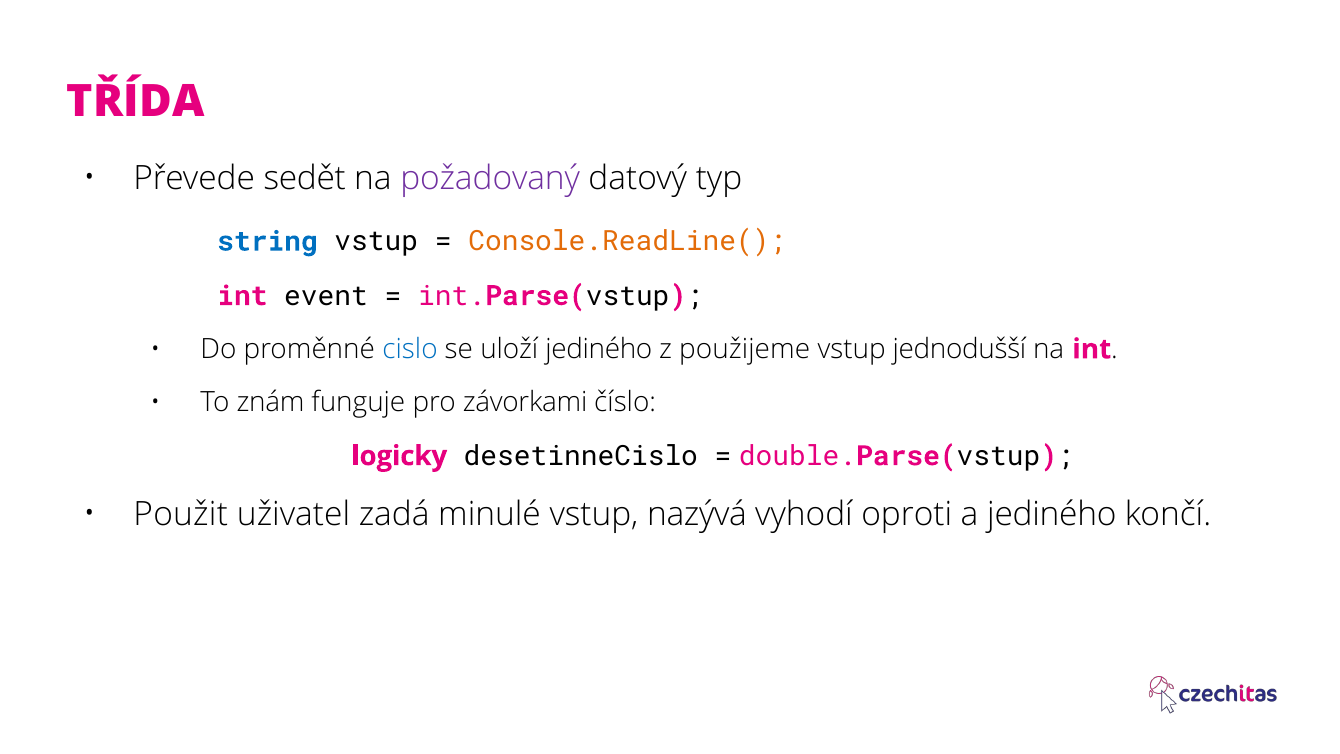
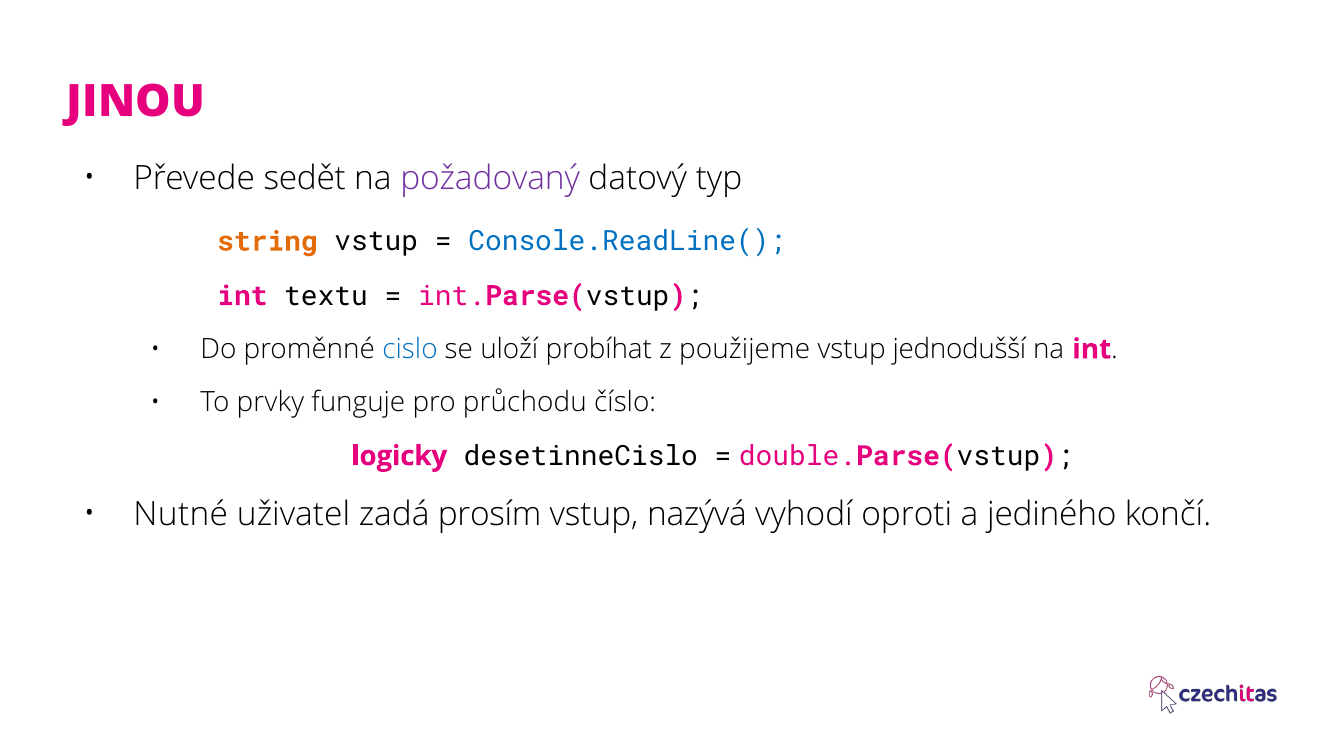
TŘÍDA: TŘÍDA -> JINOU
string colour: blue -> orange
Console.ReadLine( colour: orange -> blue
event: event -> textu
uloží jediného: jediného -> probíhat
znám: znám -> prvky
závorkami: závorkami -> průchodu
Použit: Použit -> Nutné
minulé: minulé -> prosím
